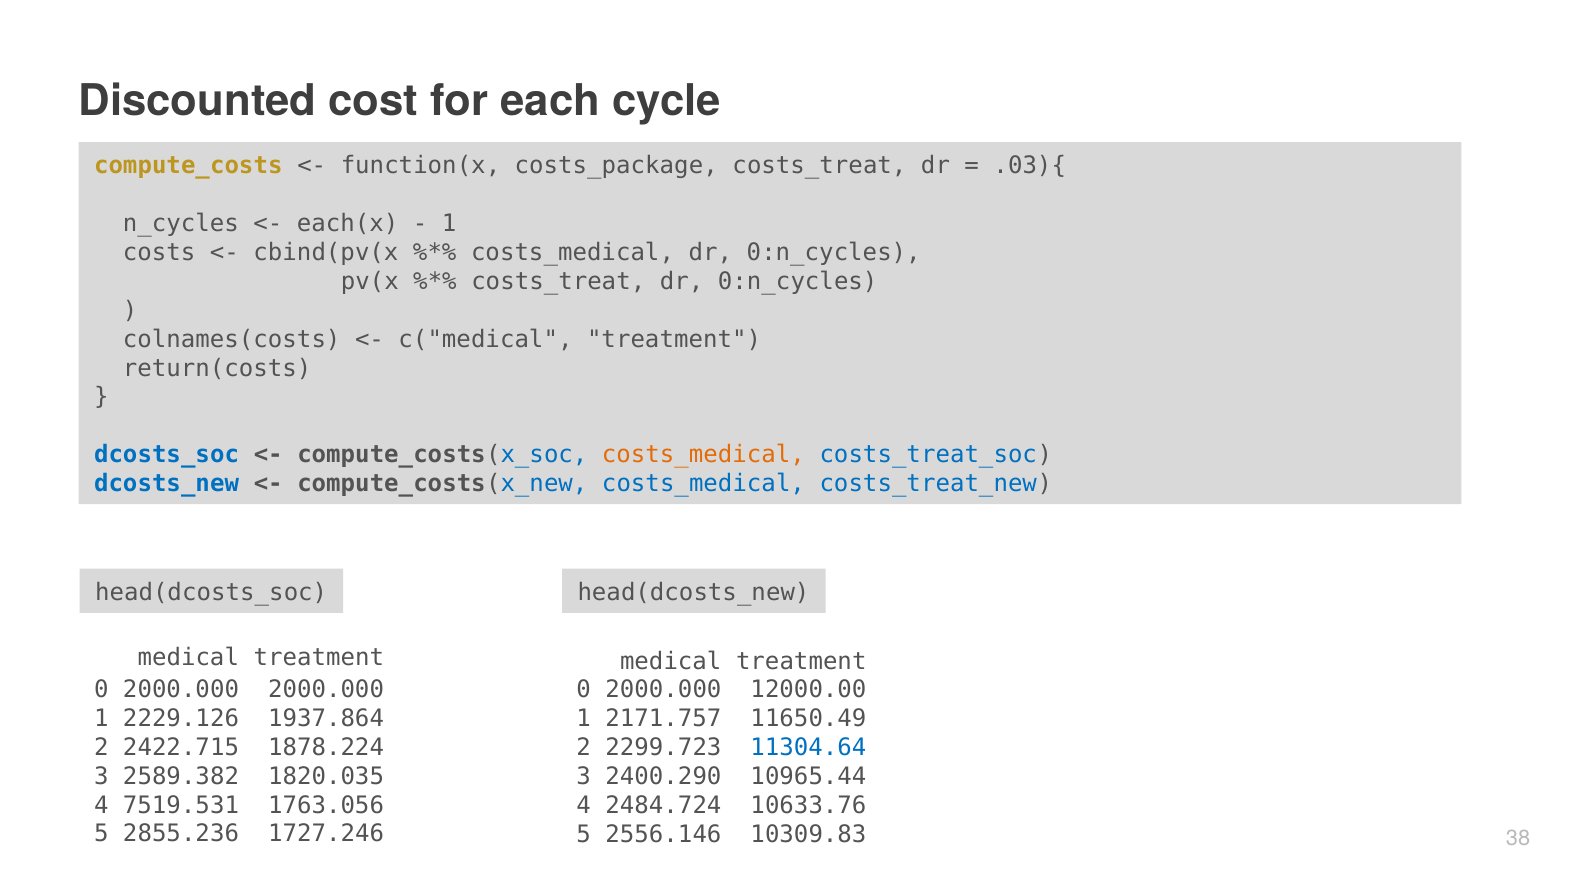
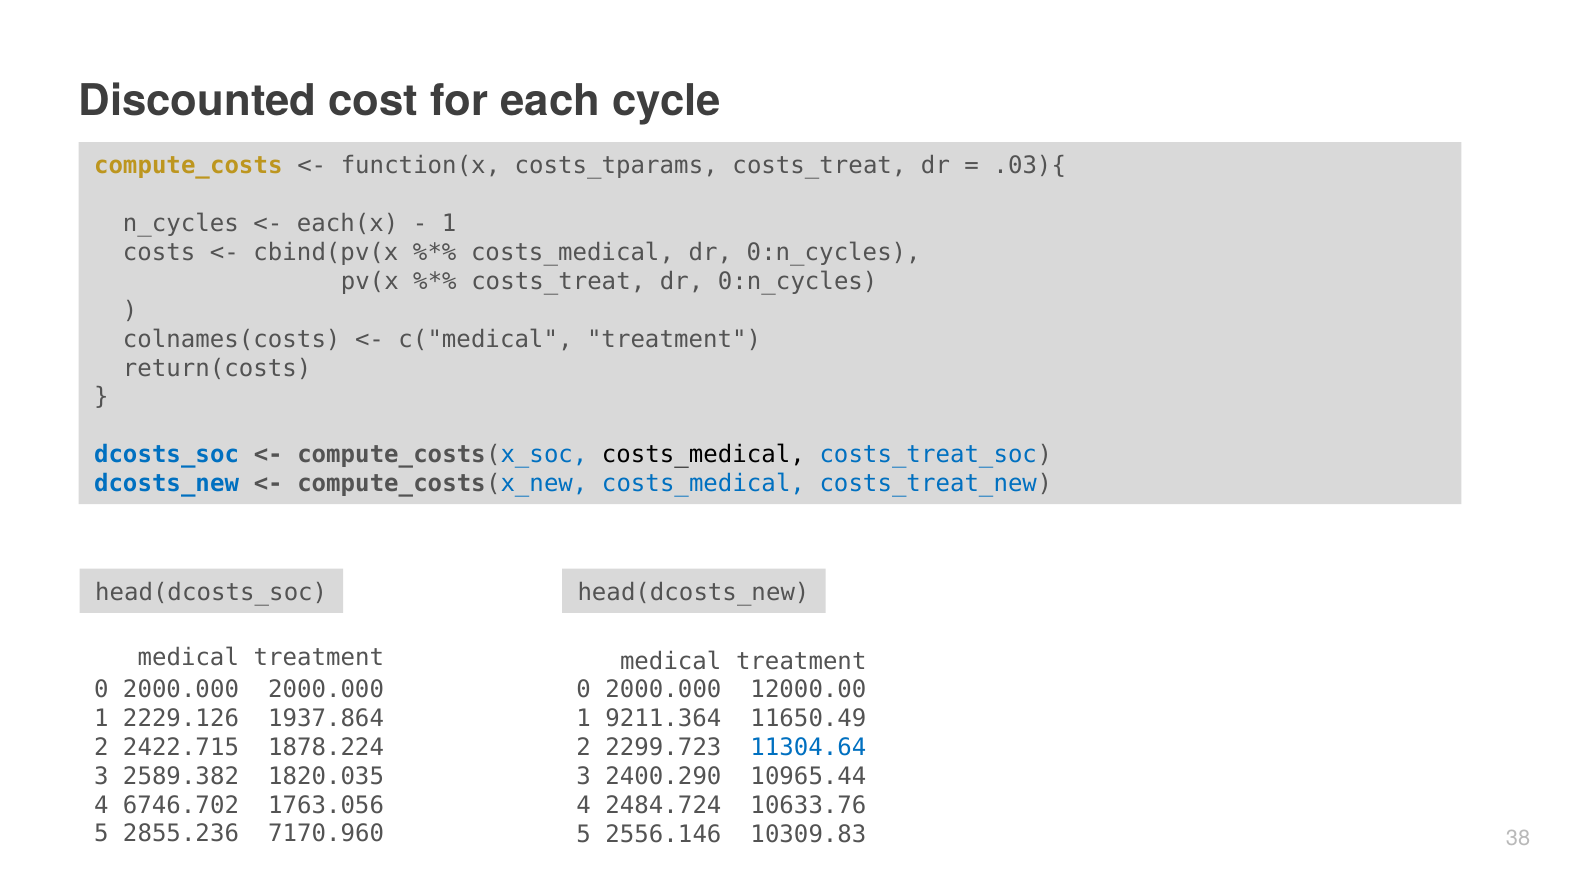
costs_package: costs_package -> costs_tparams
costs_medical at (703, 455) colour: orange -> black
2171.757: 2171.757 -> 9211.364
7519.531: 7519.531 -> 6746.702
1727.246: 1727.246 -> 7170.960
